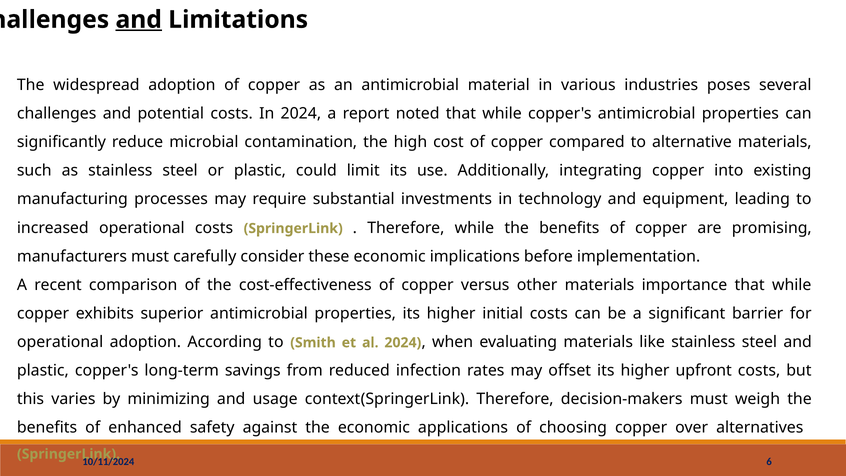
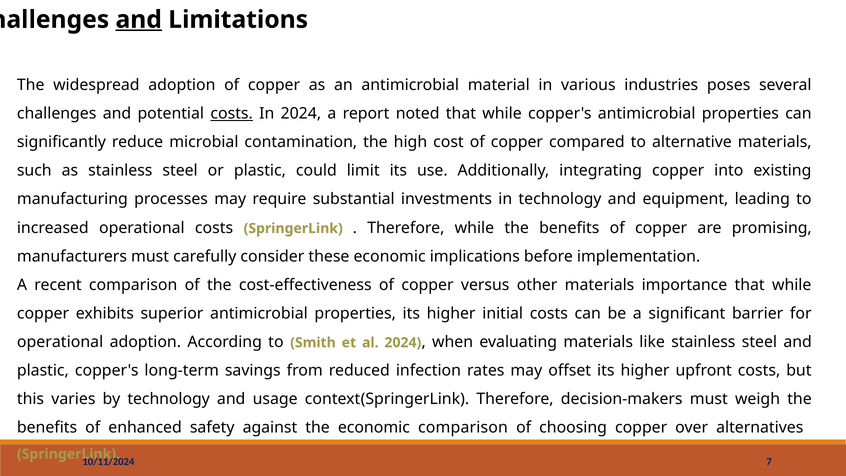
costs at (232, 114) underline: none -> present
by minimizing: minimizing -> technology
economic applications: applications -> comparison
6: 6 -> 7
